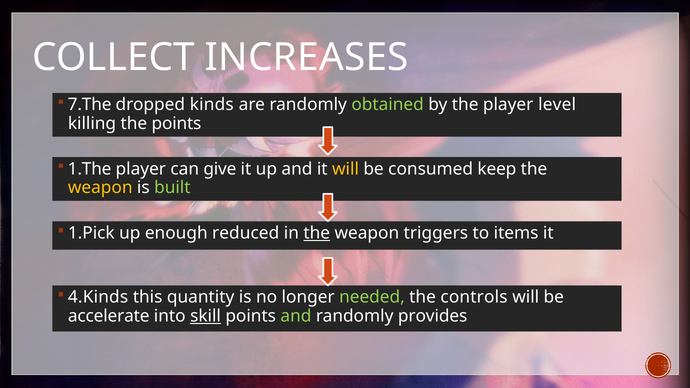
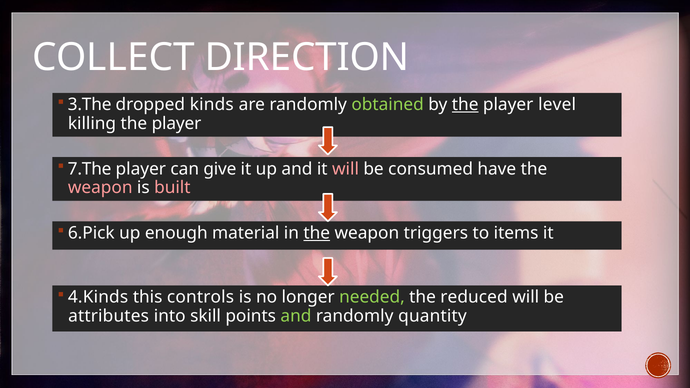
INCREASES: INCREASES -> DIRECTION
7.The: 7.The -> 3.The
the at (465, 105) underline: none -> present
killing the points: points -> player
1.The: 1.The -> 7.The
will at (345, 169) colour: yellow -> pink
keep: keep -> have
weapon at (100, 188) colour: yellow -> pink
built colour: light green -> pink
1.Pick: 1.Pick -> 6.Pick
reduced: reduced -> material
quantity: quantity -> controls
controls: controls -> reduced
accelerate: accelerate -> attributes
skill underline: present -> none
provides: provides -> quantity
